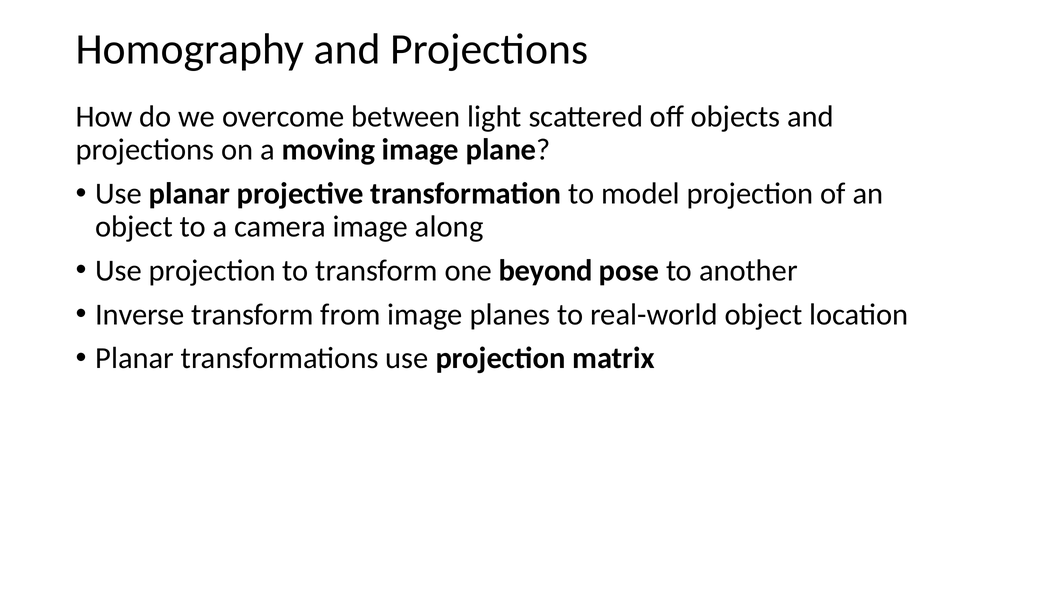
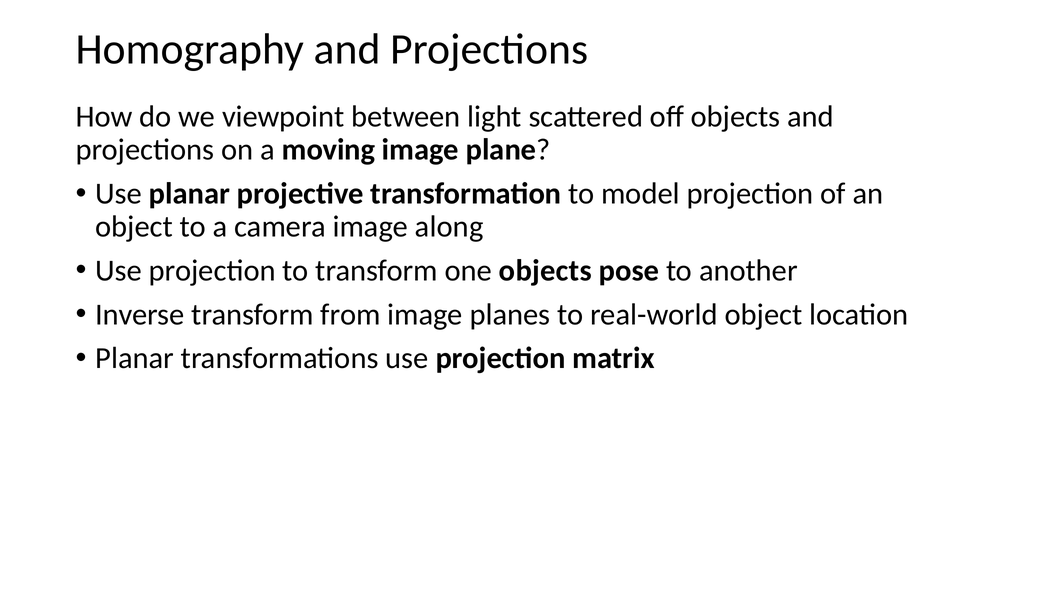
overcome: overcome -> viewpoint
one beyond: beyond -> objects
